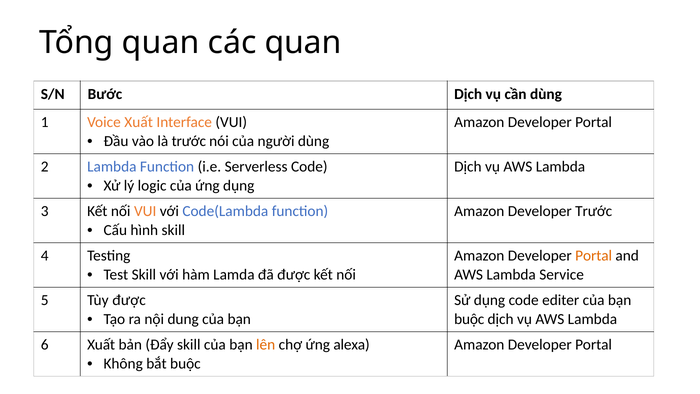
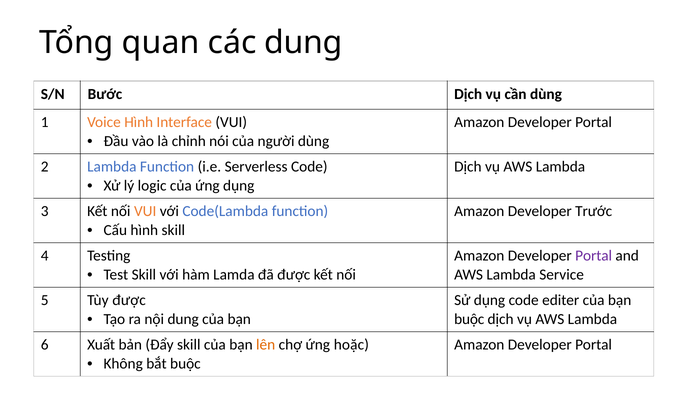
các quan: quan -> dung
Voice Xuất: Xuất -> Hình
là trước: trước -> chỉnh
Portal at (594, 256) colour: orange -> purple
alexa: alexa -> hoặc
